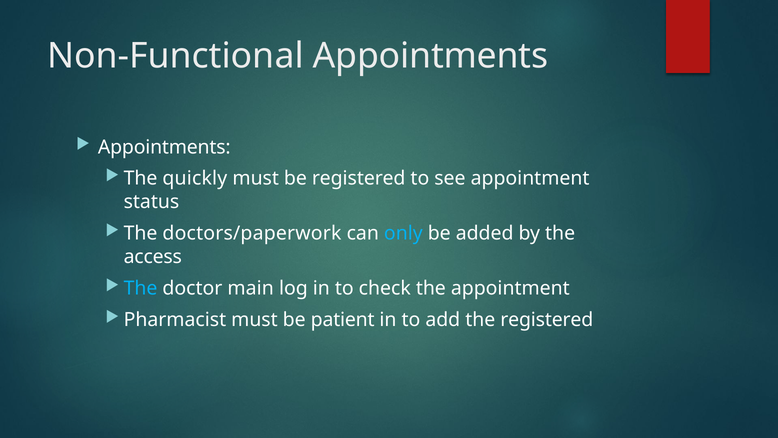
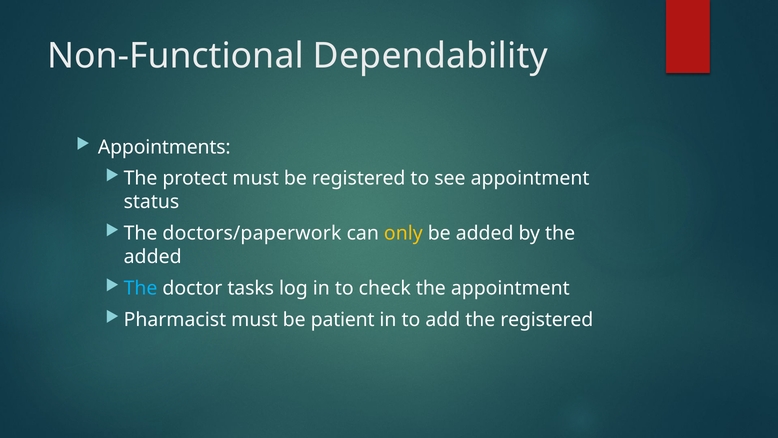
Non-Functional Appointments: Appointments -> Dependability
quickly: quickly -> protect
only colour: light blue -> yellow
access at (153, 257): access -> added
main: main -> tasks
